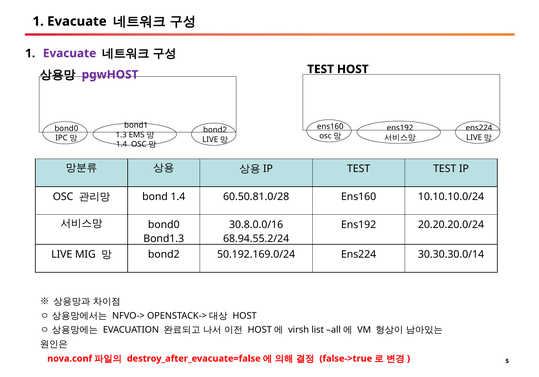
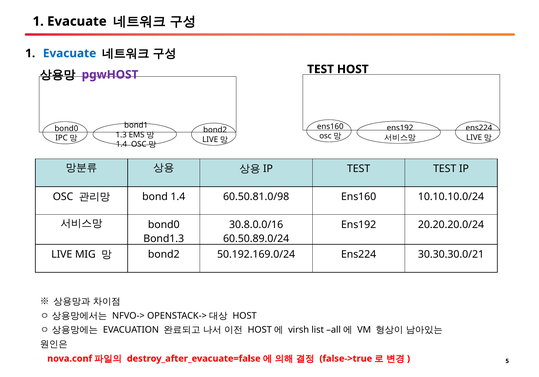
Evacuate at (70, 53) colour: purple -> blue
60.50.81.0/28: 60.50.81.0/28 -> 60.50.81.0/98
68.94.55.2/24: 68.94.55.2/24 -> 60.50.89.0/24
30.30.30.0/14: 30.30.30.0/14 -> 30.30.30.0/21
